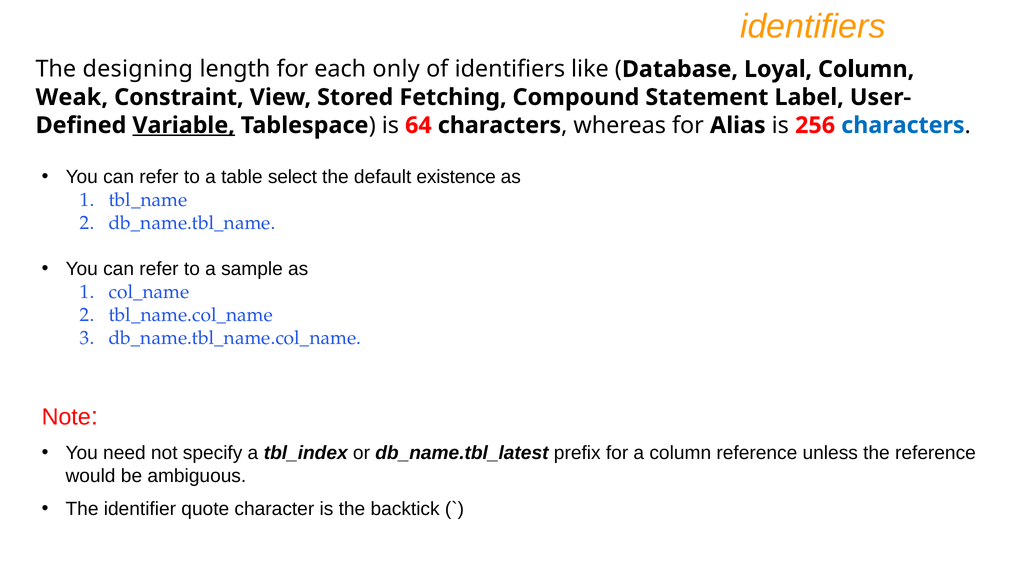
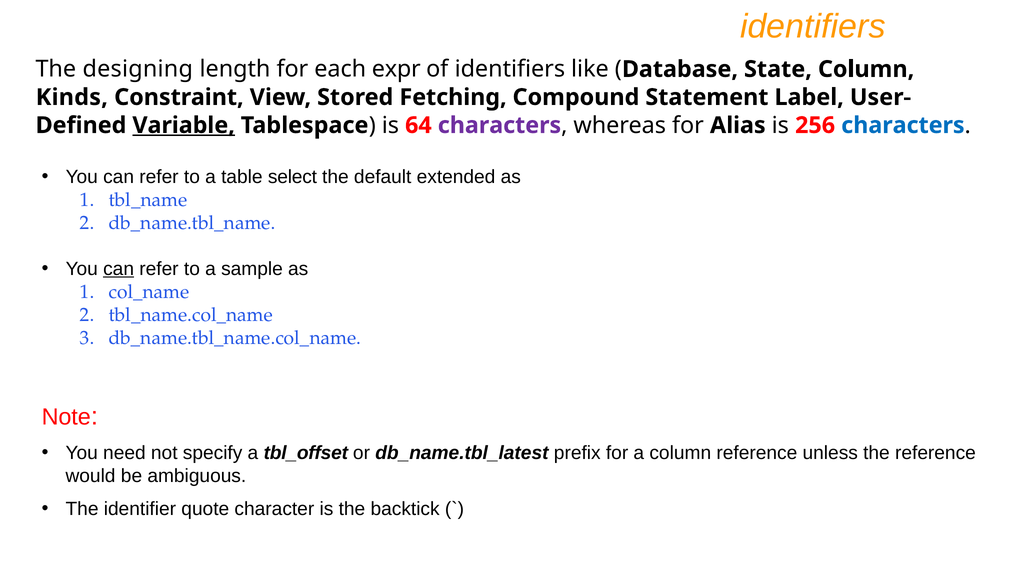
only: only -> expr
Loyal: Loyal -> State
Weak: Weak -> Kinds
characters at (499, 125) colour: black -> purple
existence: existence -> extended
can at (119, 269) underline: none -> present
tbl_index: tbl_index -> tbl_offset
